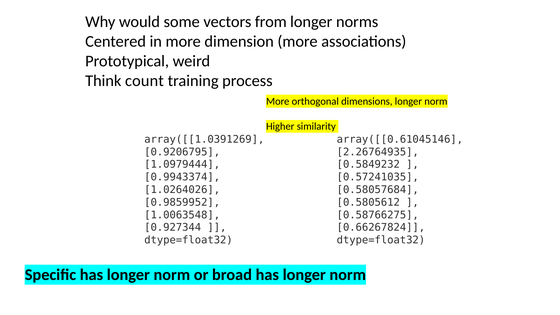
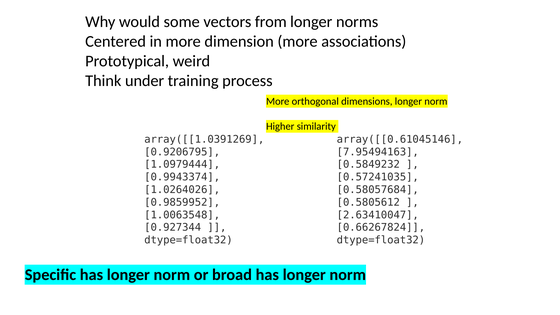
count: count -> under
2.26764935: 2.26764935 -> 7.95494163
0.58766275: 0.58766275 -> 2.63410047
